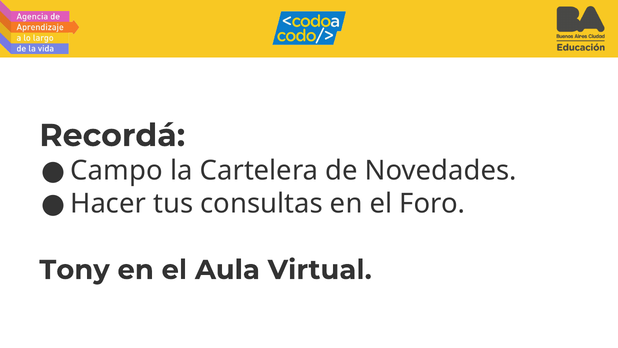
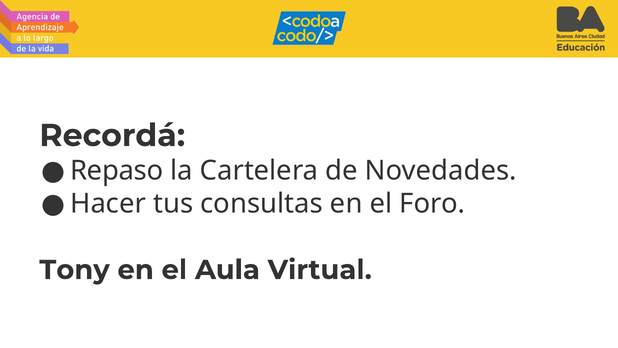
Campo: Campo -> Repaso
